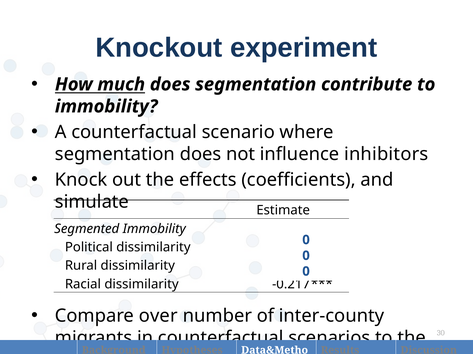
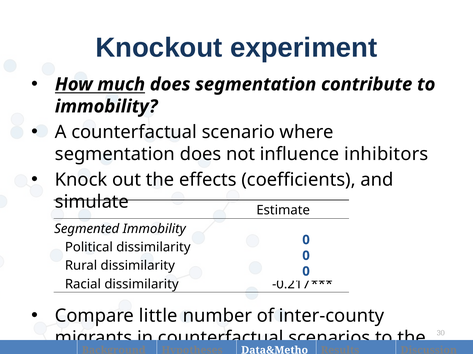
over: over -> little
